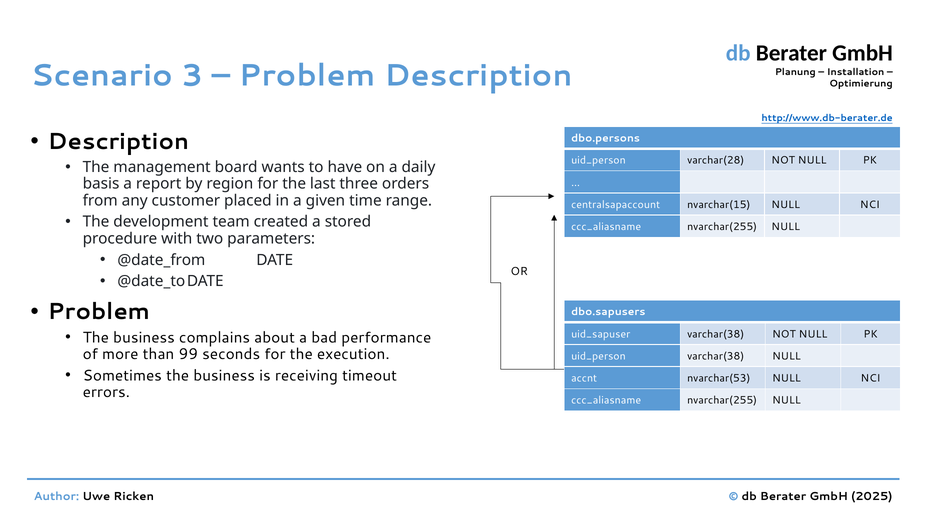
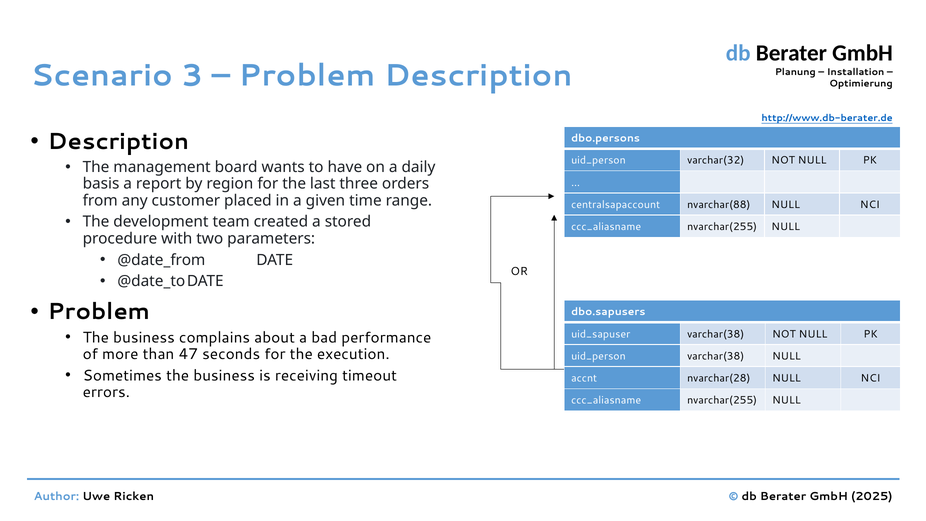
varchar(28: varchar(28 -> varchar(32
nvarchar(15: nvarchar(15 -> nvarchar(88
99: 99 -> 47
nvarchar(53: nvarchar(53 -> nvarchar(28
